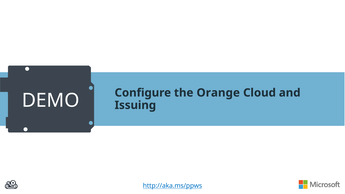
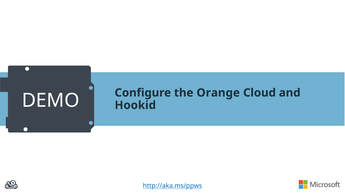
Issuing: Issuing -> Hookid
